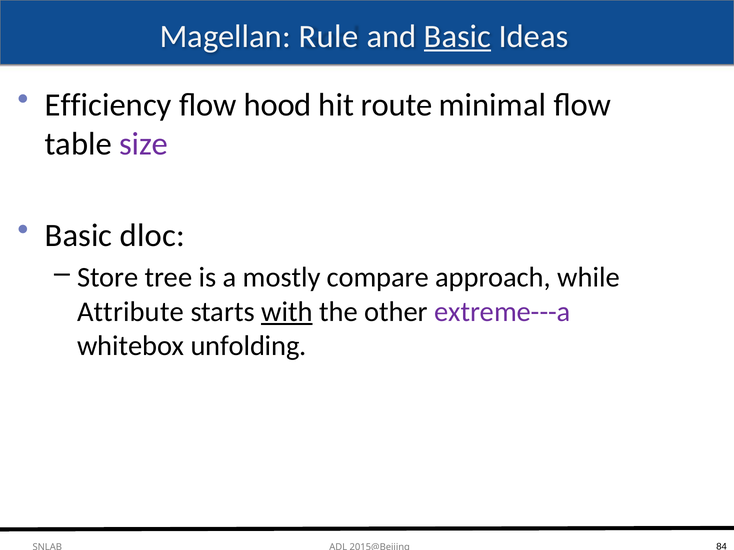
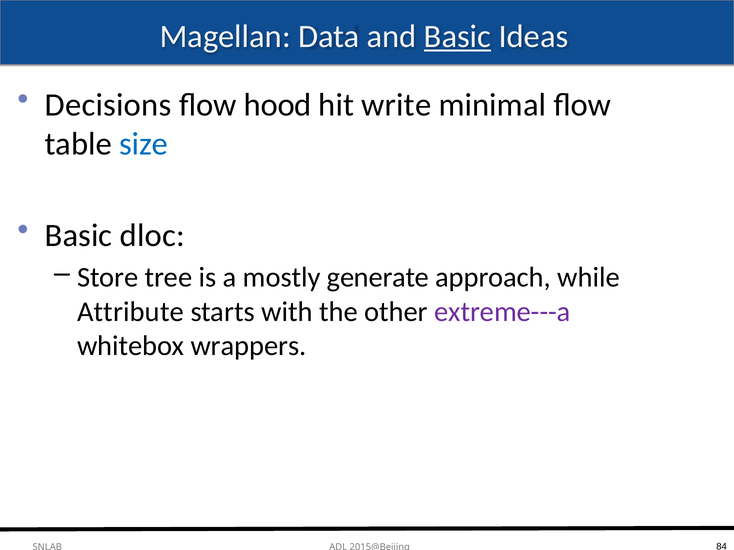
Rule: Rule -> Data
Efficiency: Efficiency -> Decisions
route: route -> write
size colour: purple -> blue
compare: compare -> generate
with underline: present -> none
unfolding: unfolding -> wrappers
